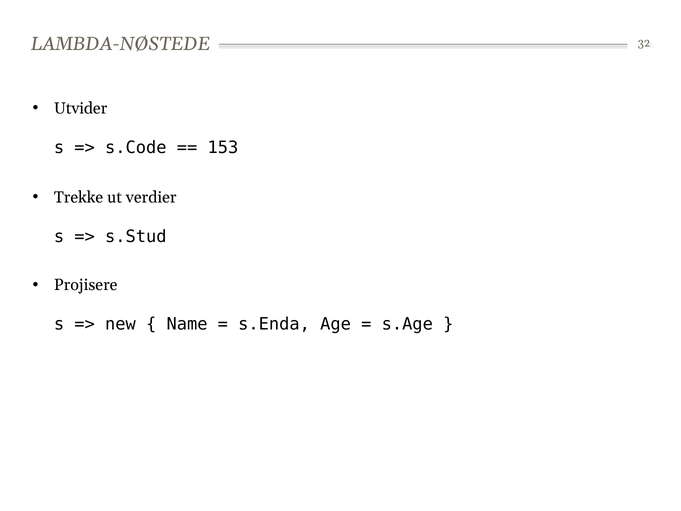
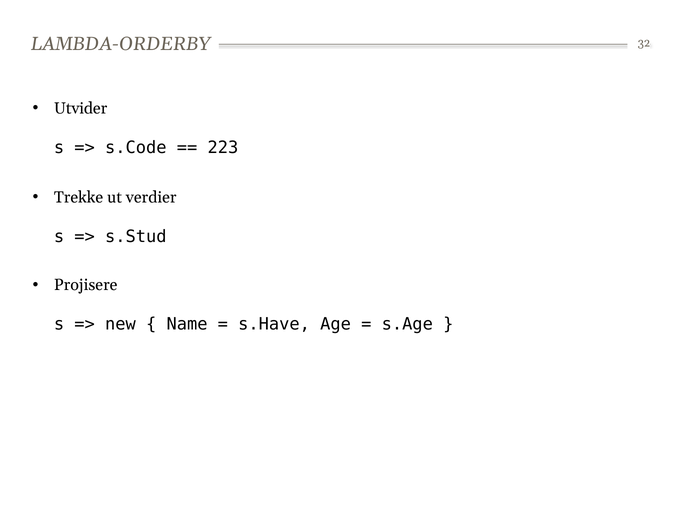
LAMBDA-NØSTEDE: LAMBDA-NØSTEDE -> LAMBDA-ORDERBY
153: 153 -> 223
s.Enda: s.Enda -> s.Have
